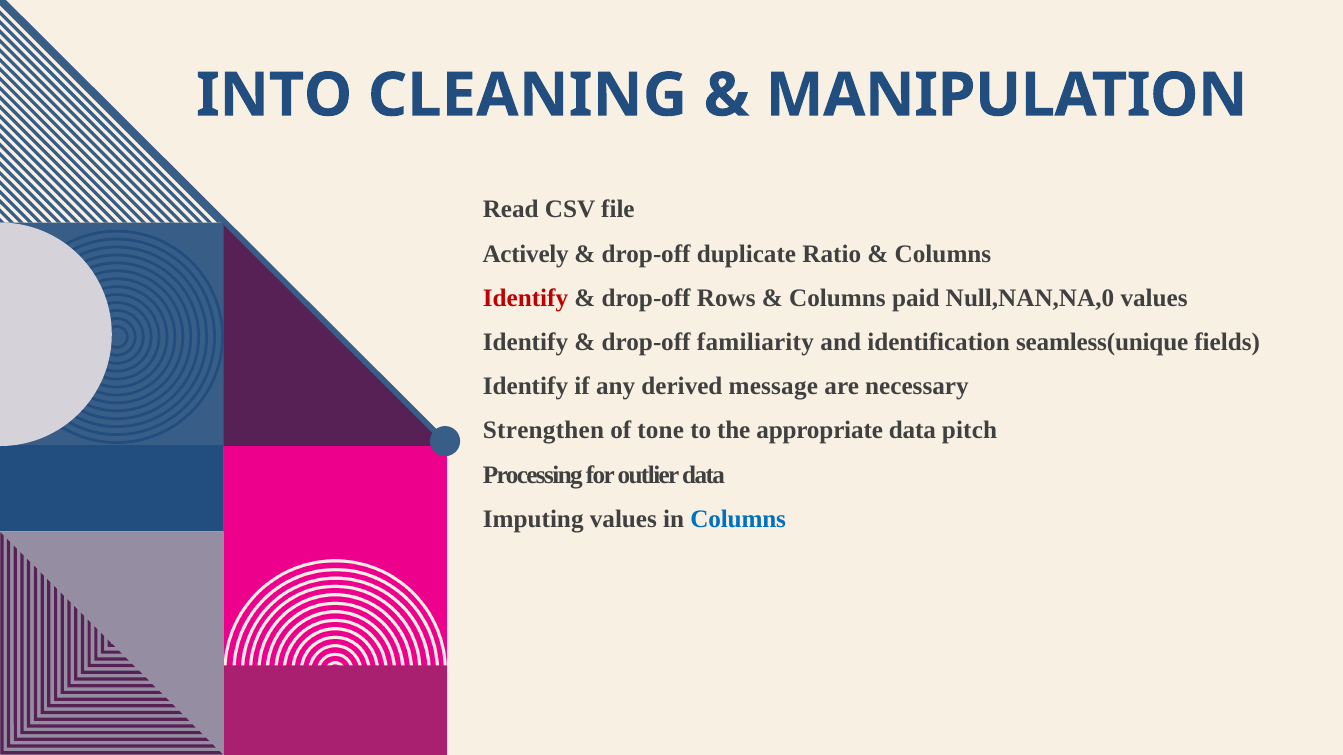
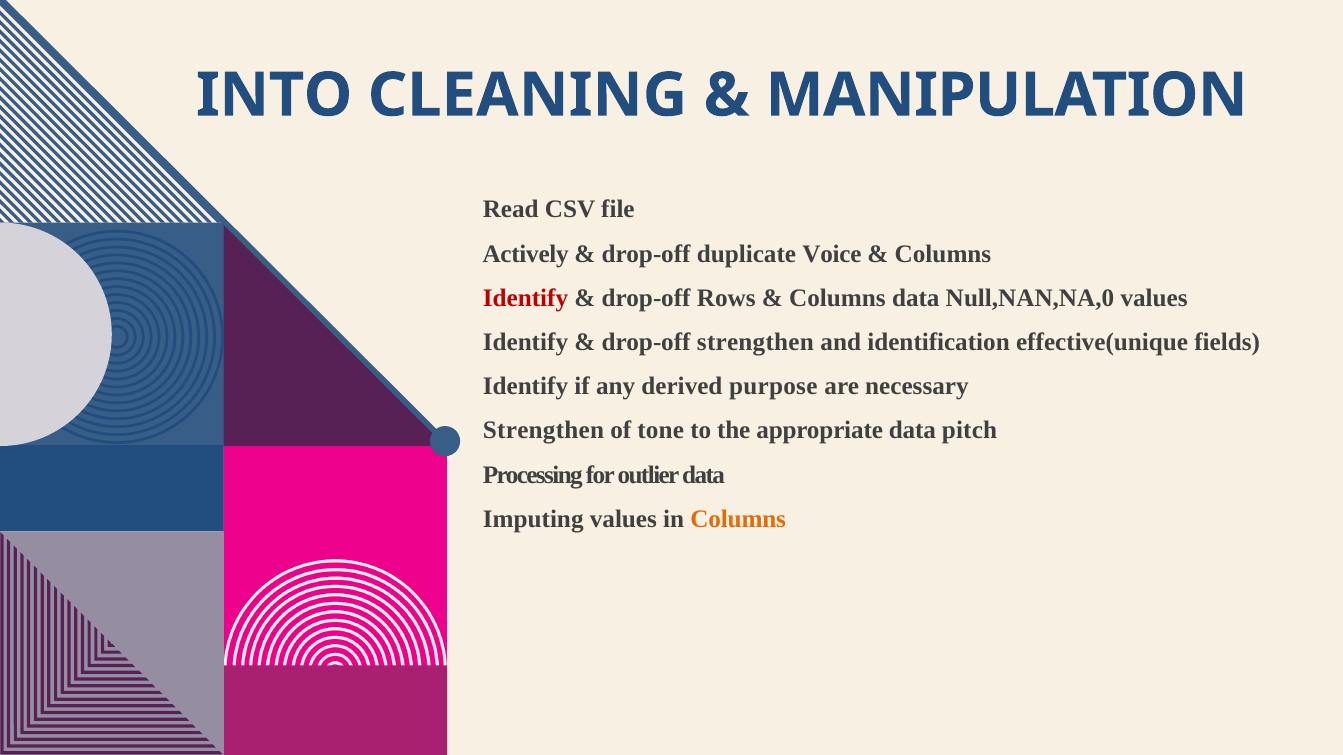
Ratio: Ratio -> Voice
Columns paid: paid -> data
drop-off familiarity: familiarity -> strengthen
seamless(unique: seamless(unique -> effective(unique
message: message -> purpose
Columns at (738, 520) colour: blue -> orange
